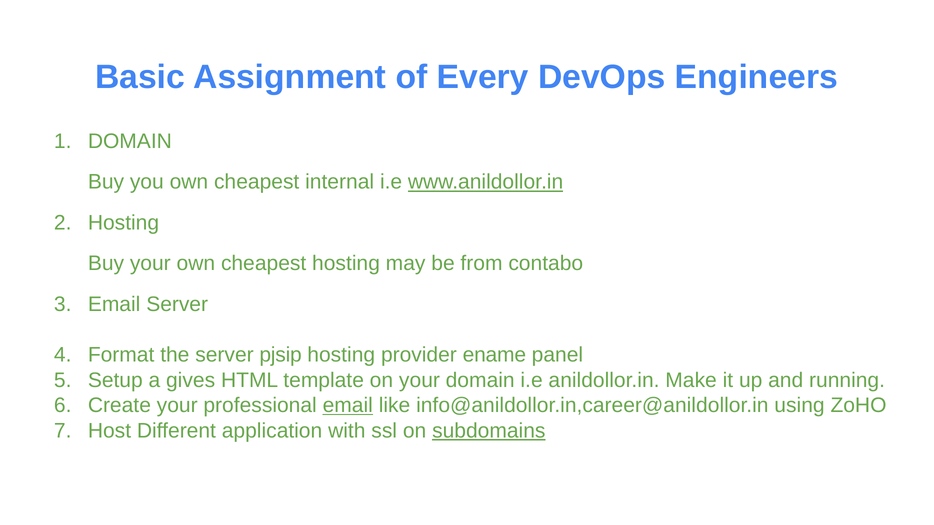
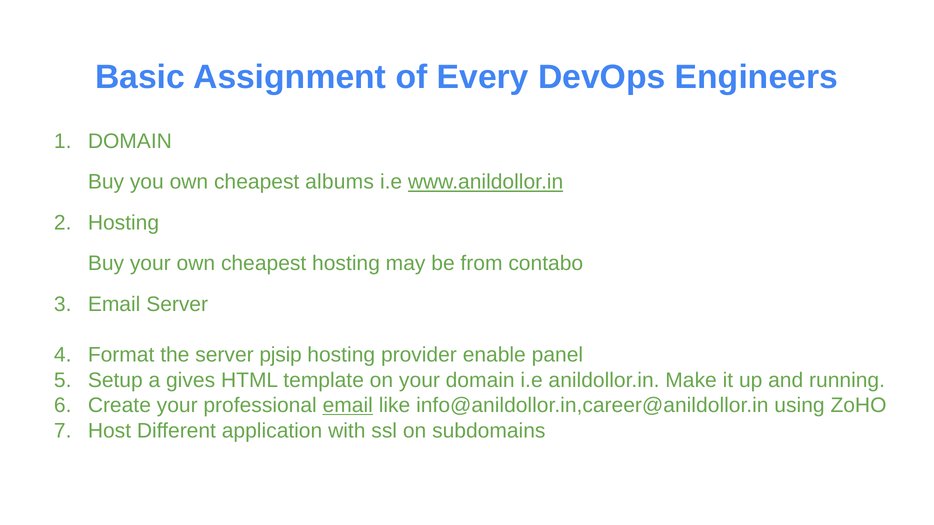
internal: internal -> albums
ename: ename -> enable
subdomains underline: present -> none
